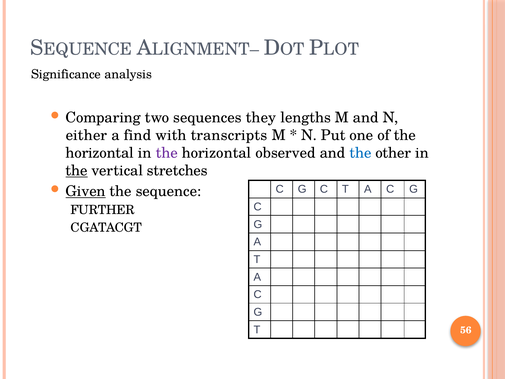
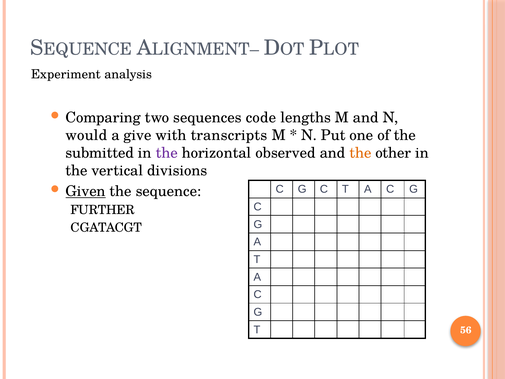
Significance: Significance -> Experiment
they: they -> code
either: either -> would
find: find -> give
horizontal at (100, 153): horizontal -> submitted
the at (360, 153) colour: blue -> orange
the at (77, 171) underline: present -> none
stretches: stretches -> divisions
